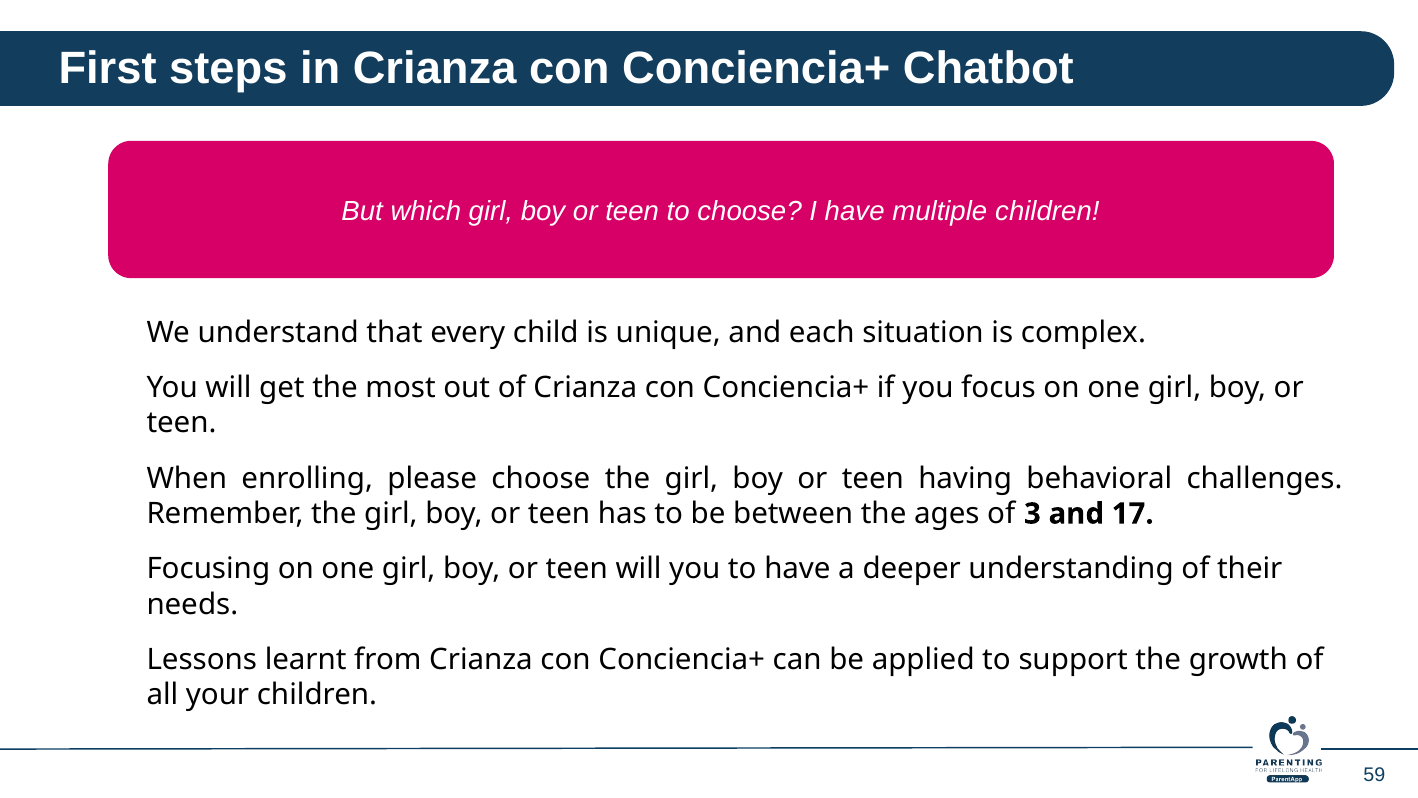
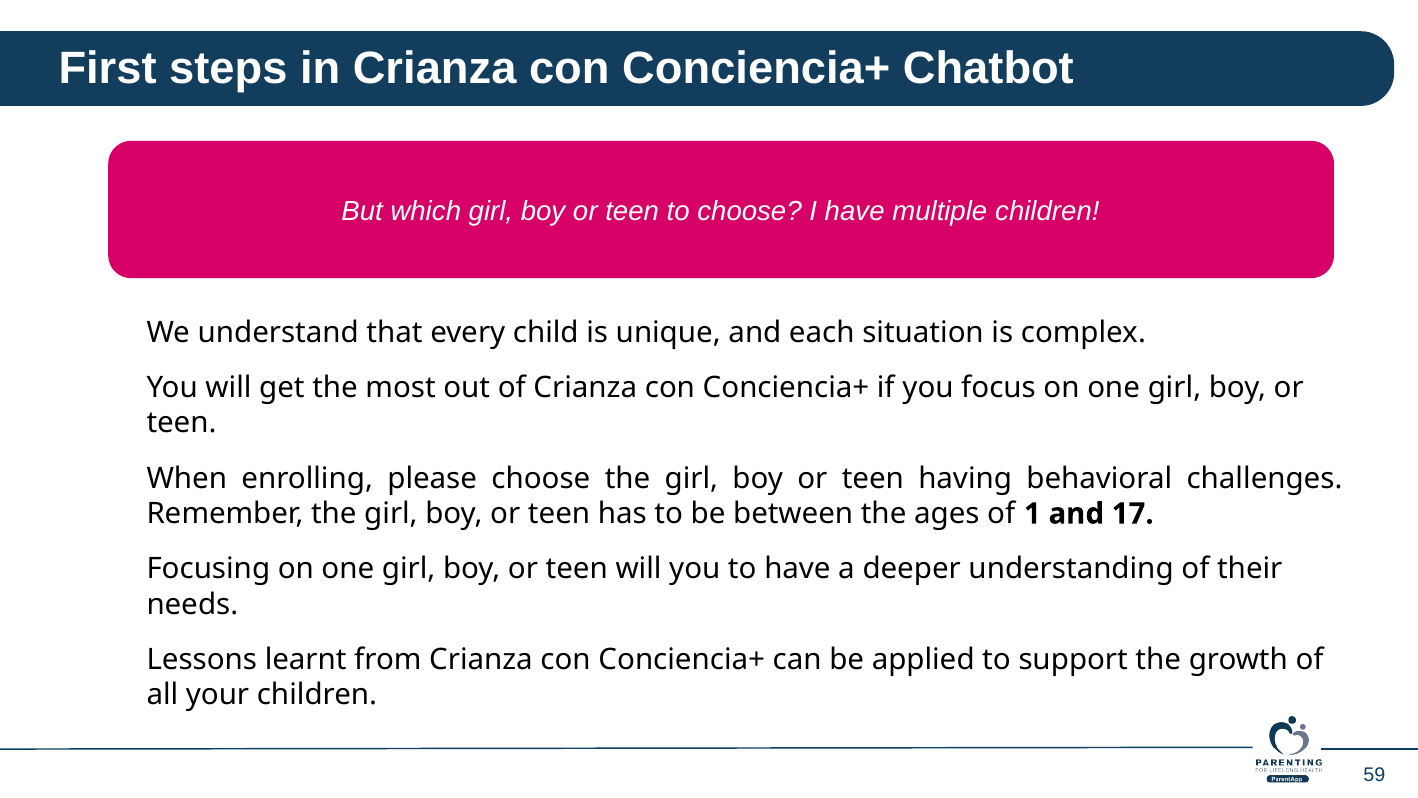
3: 3 -> 1
